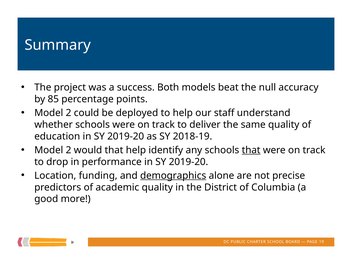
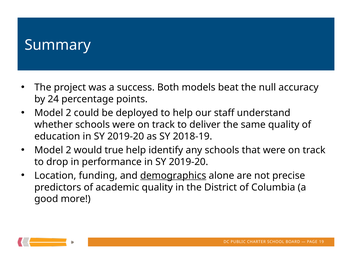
85: 85 -> 24
would that: that -> true
that at (251, 150) underline: present -> none
